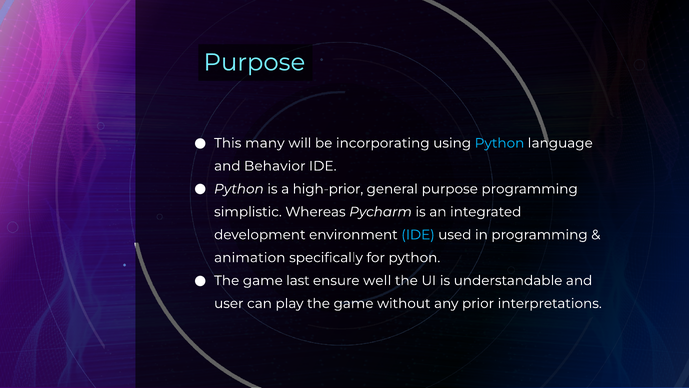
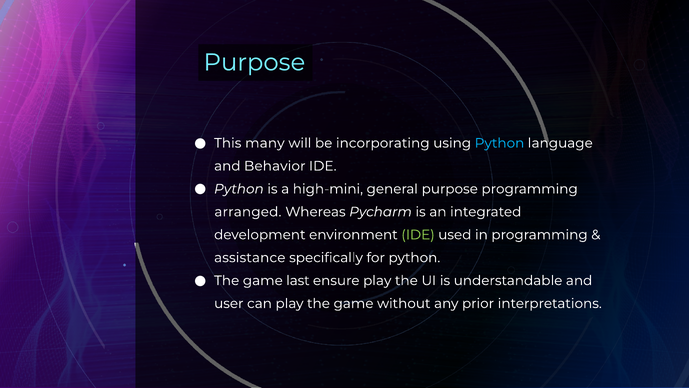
high-prior: high-prior -> high-mini
simplistic: simplistic -> arranged
IDE at (418, 235) colour: light blue -> light green
animation: animation -> assistance
ensure well: well -> play
